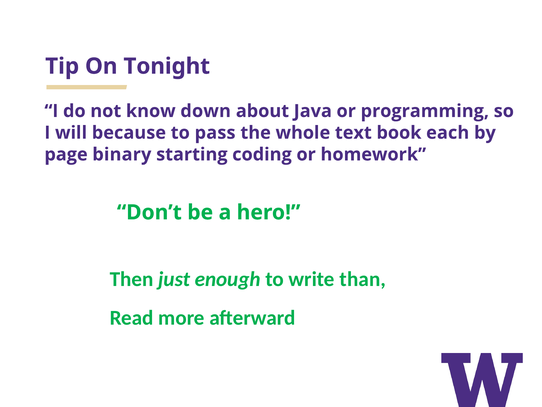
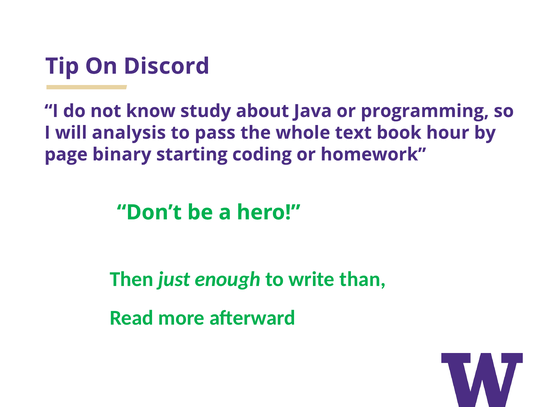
Tonight: Tonight -> Discord
down: down -> study
because: because -> analysis
each: each -> hour
